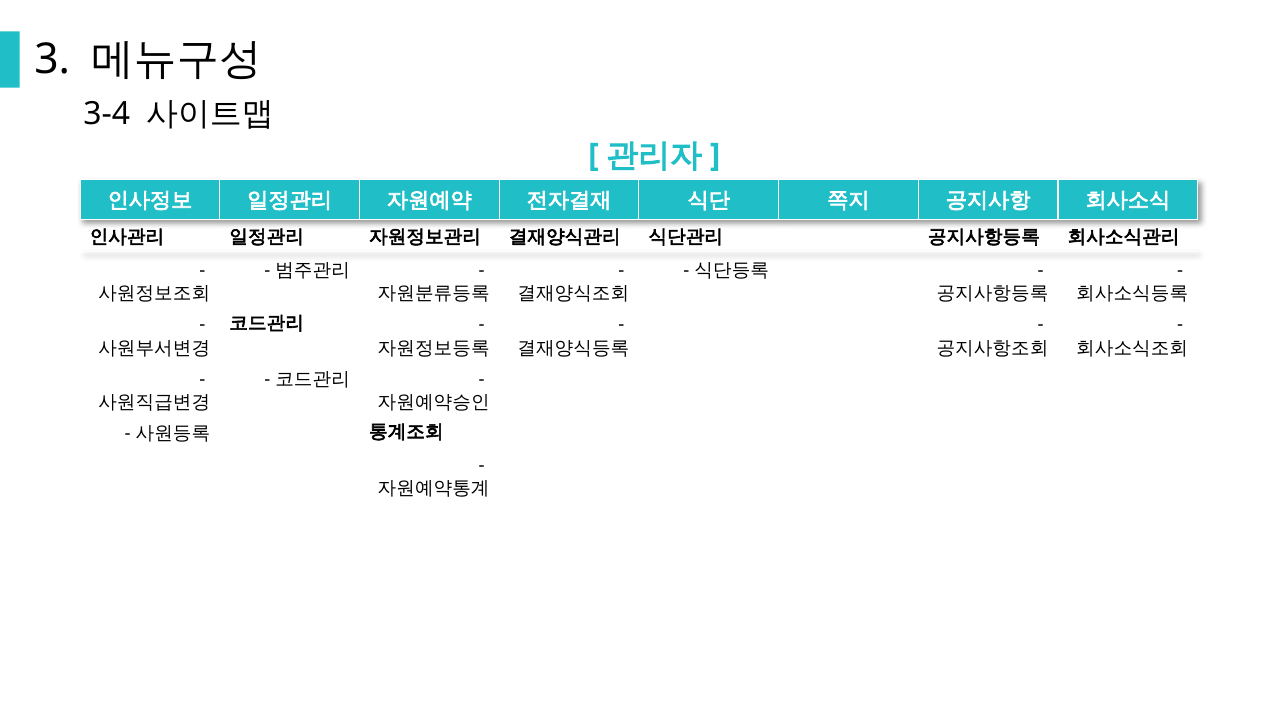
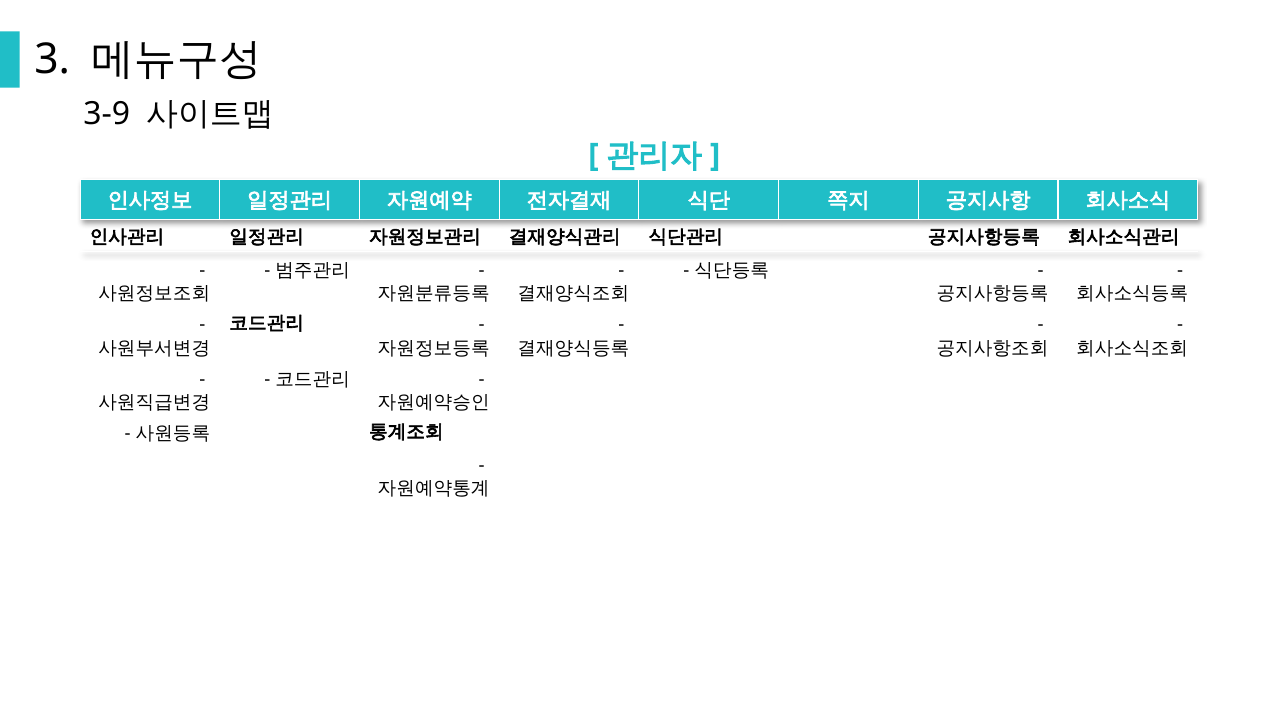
3-4: 3-4 -> 3-9
